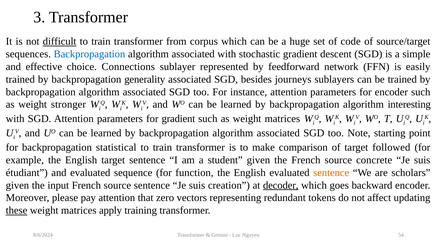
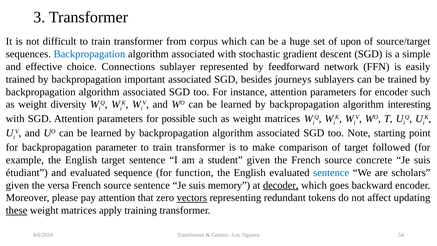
difficult underline: present -> none
code: code -> upon
generality: generality -> important
stronger: stronger -> diversity
for gradient: gradient -> possible
statistical: statistical -> parameter
sentence at (331, 173) colour: orange -> blue
input: input -> versa
creation: creation -> memory
vectors underline: none -> present
